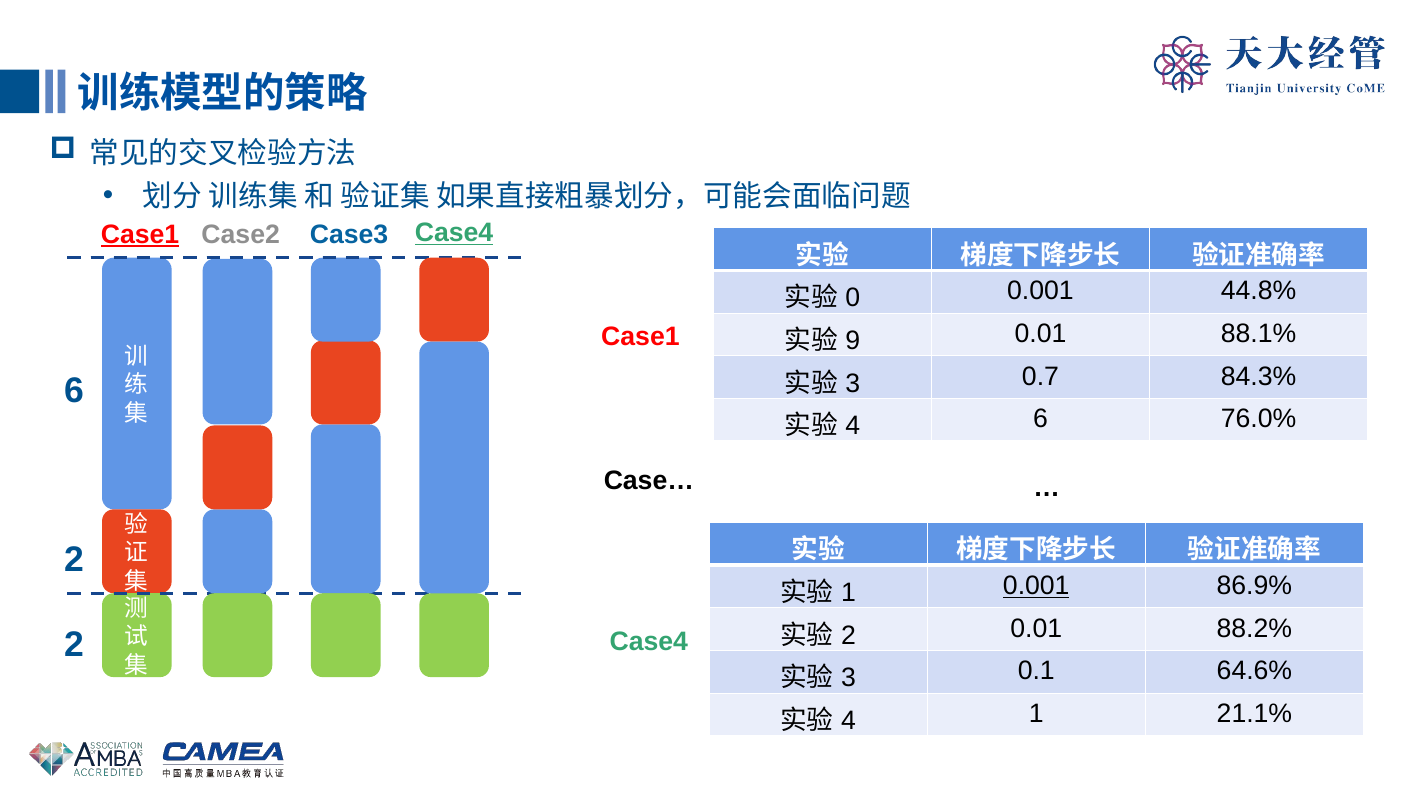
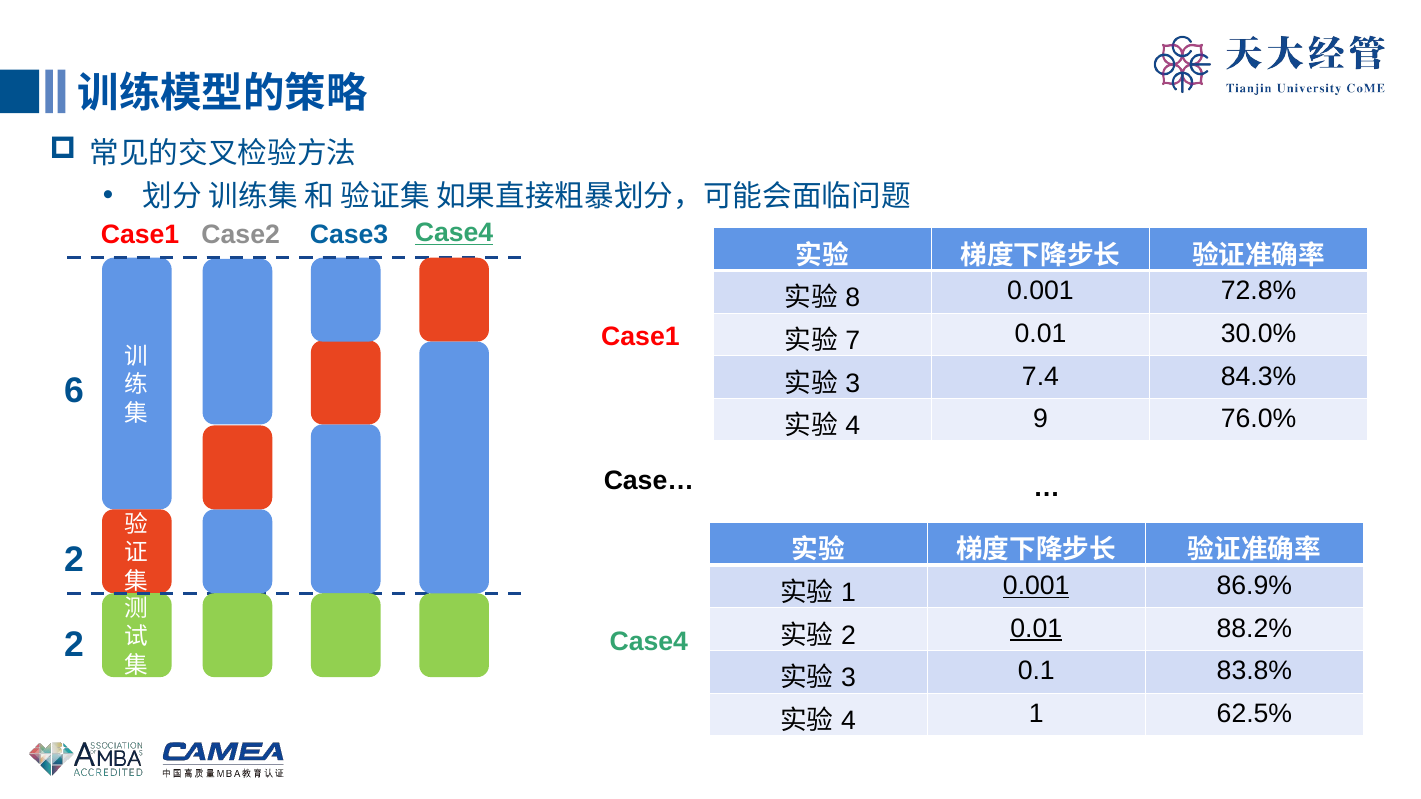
Case1 at (140, 234) underline: present -> none
0: 0 -> 8
44.8%: 44.8% -> 72.8%
9: 9 -> 7
88.1%: 88.1% -> 30.0%
0.7: 0.7 -> 7.4
6 at (1041, 419): 6 -> 9
0.01 at (1036, 629) underline: none -> present
64.6%: 64.6% -> 83.8%
21.1%: 21.1% -> 62.5%
